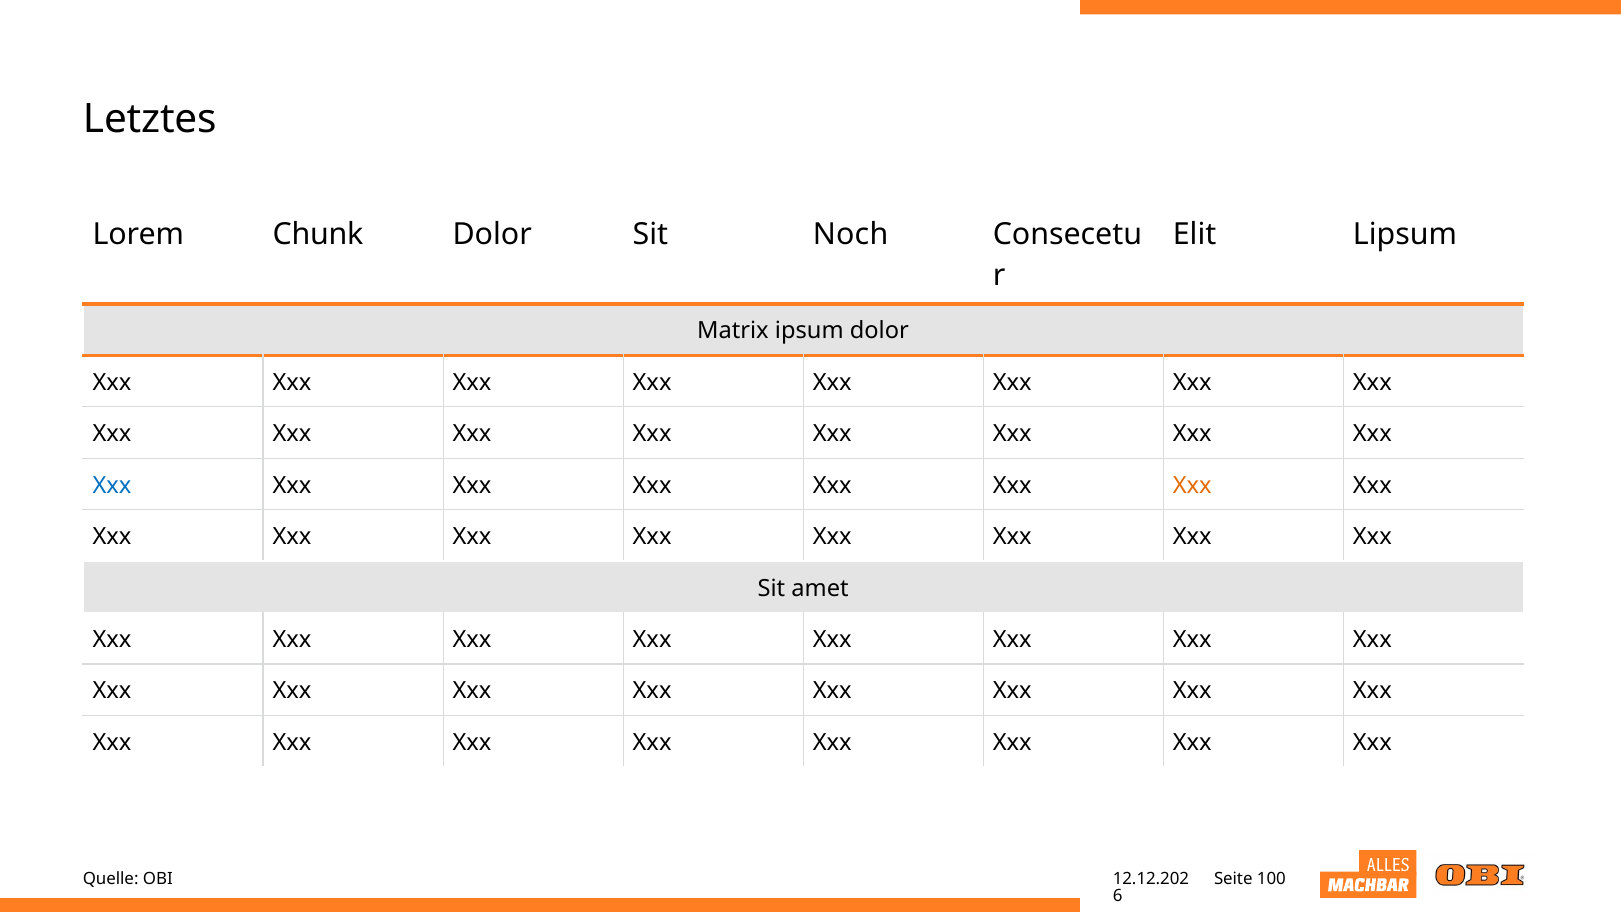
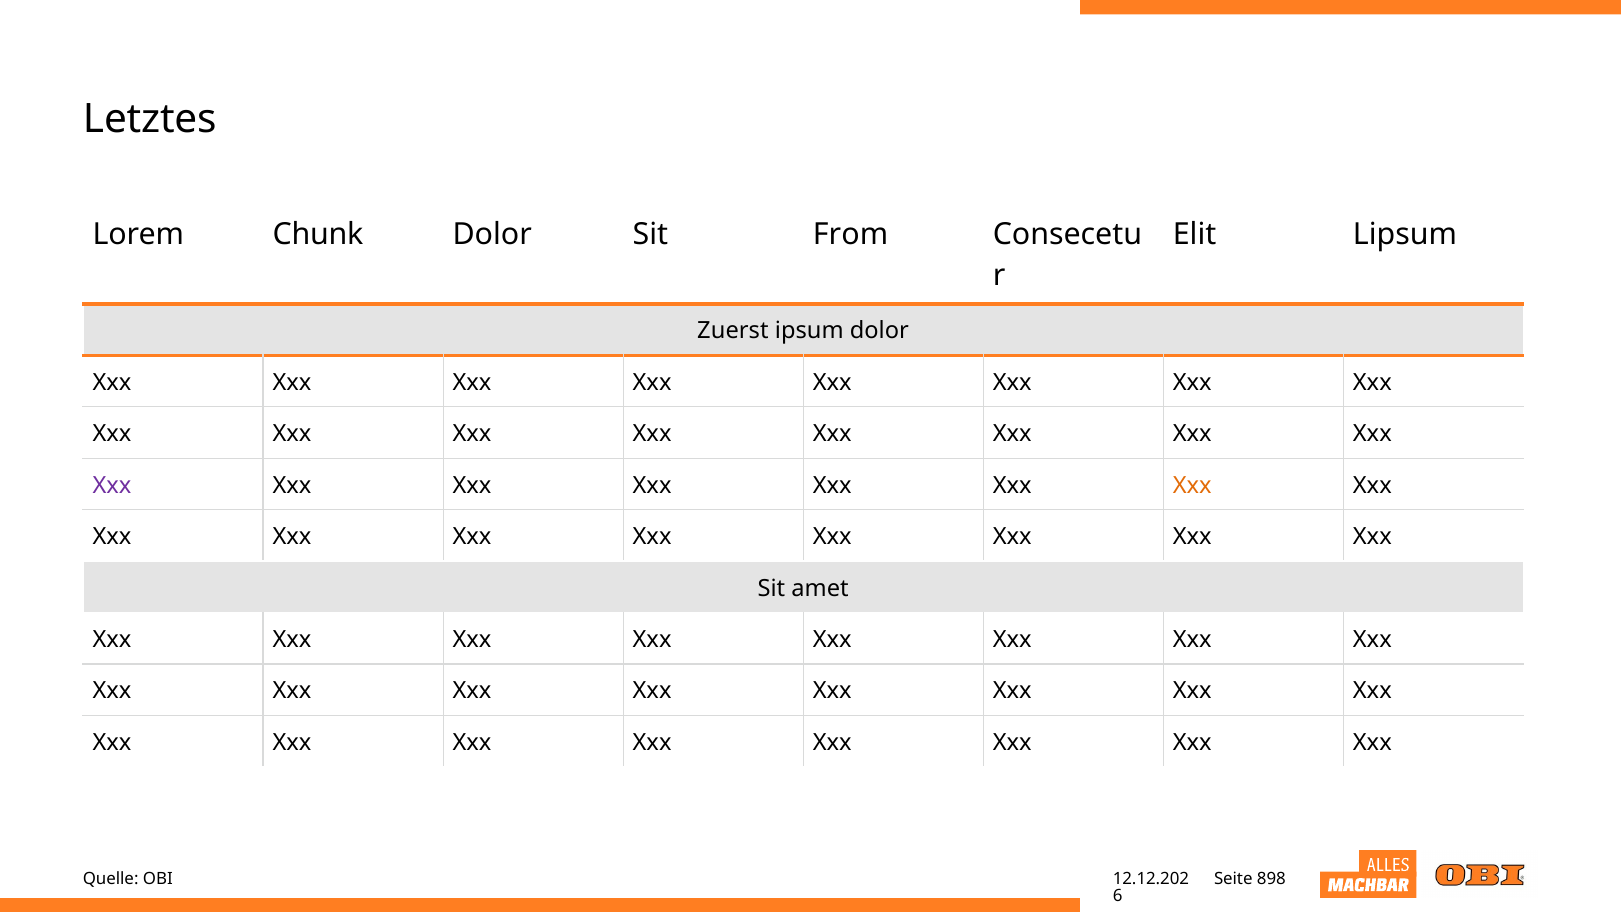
Noch: Noch -> From
Matrix: Matrix -> Zuerst
Xxx at (112, 485) colour: blue -> purple
100: 100 -> 898
